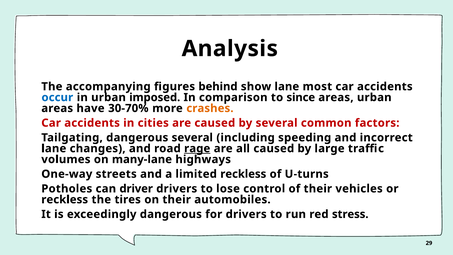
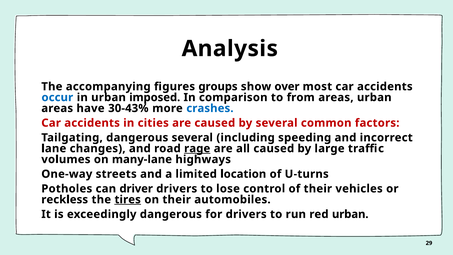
behind: behind -> groups
show lane: lane -> over
since: since -> from
30-70%: 30-70% -> 30-43%
crashes colour: orange -> blue
limited reckless: reckless -> location
tires underline: none -> present
red stress: stress -> urban
